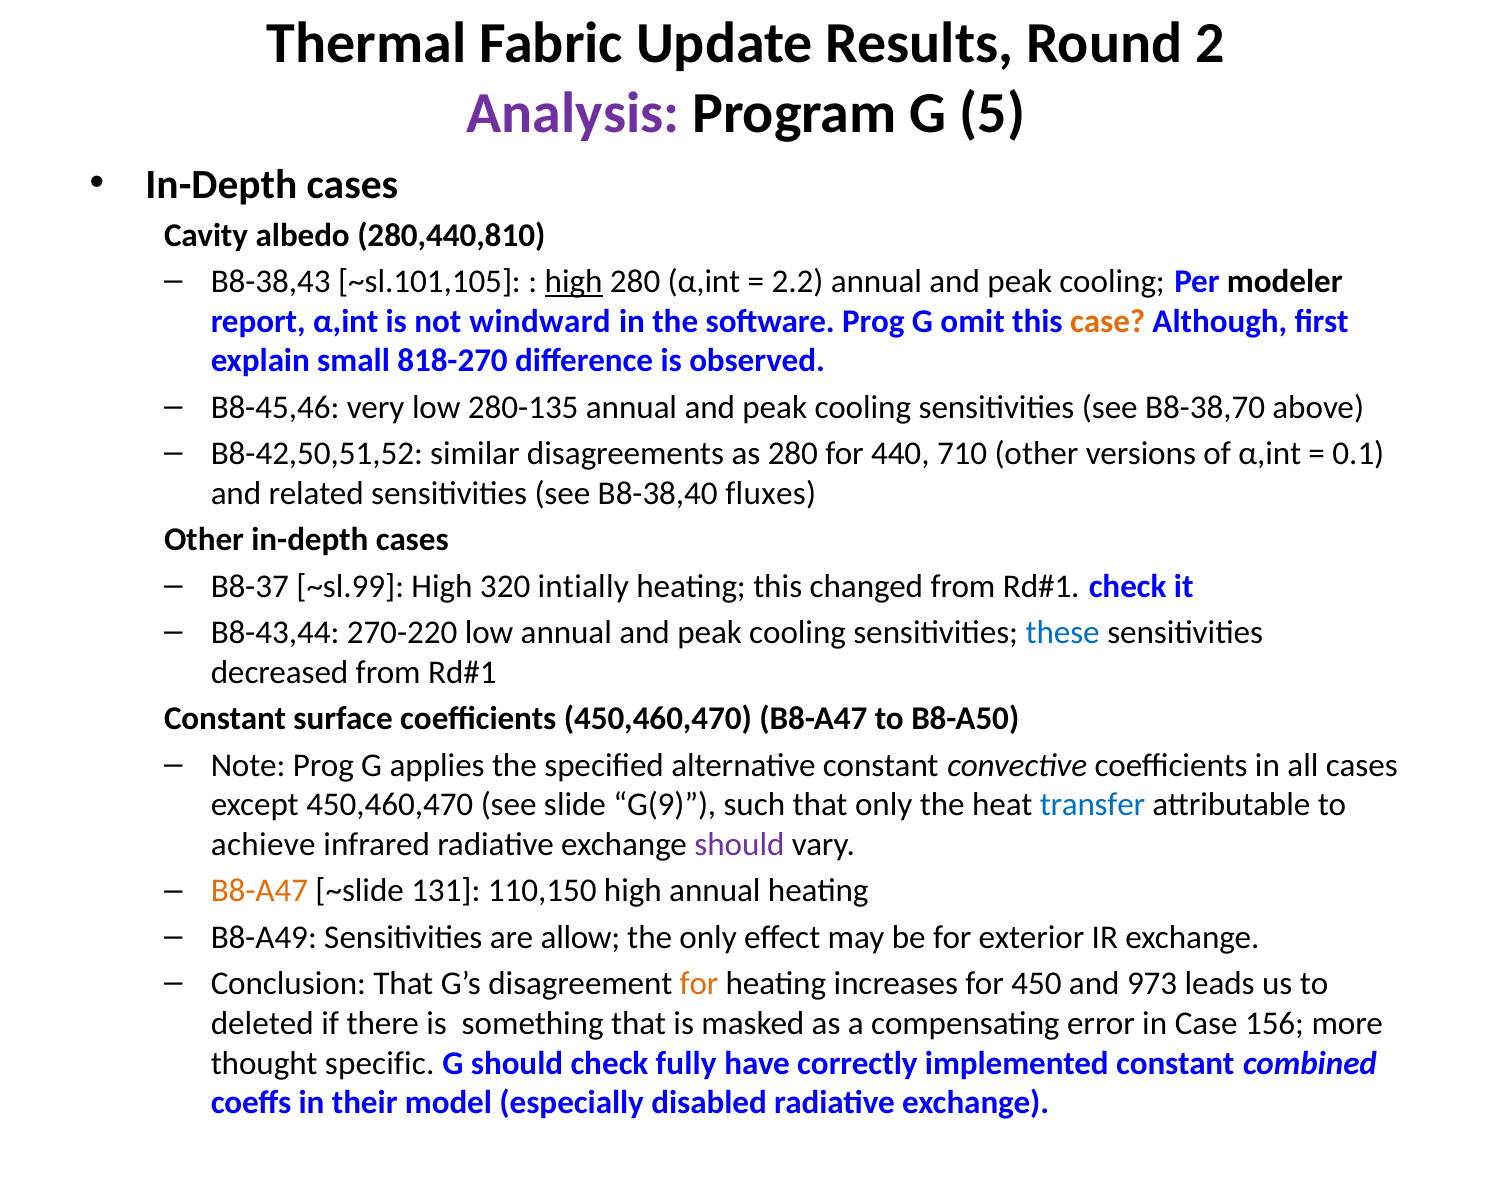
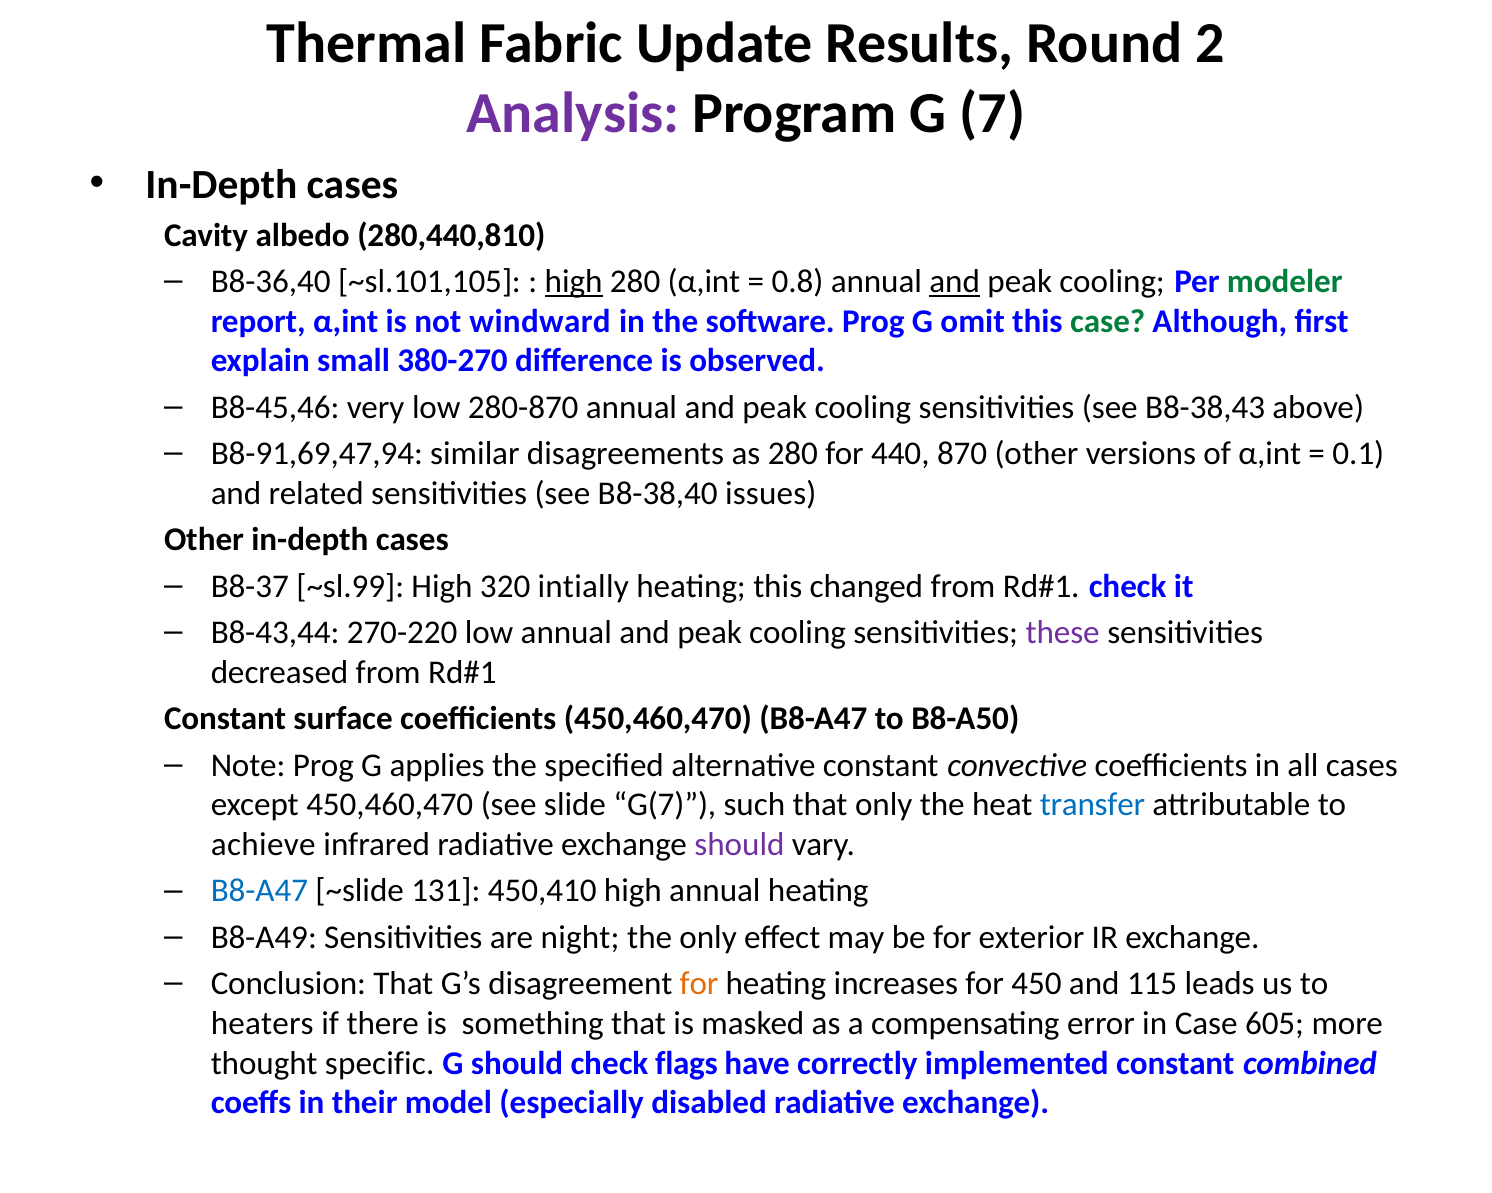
5: 5 -> 7
B8-38,43: B8-38,43 -> B8-36,40
2.2: 2.2 -> 0.8
and at (955, 282) underline: none -> present
modeler colour: black -> green
case at (1108, 321) colour: orange -> green
818-270: 818-270 -> 380-270
280-135: 280-135 -> 280-870
B8-38,70: B8-38,70 -> B8-38,43
B8-42,50,51,52: B8-42,50,51,52 -> B8-91,69,47,94
710: 710 -> 870
fluxes: fluxes -> issues
these colour: blue -> purple
G(9: G(9 -> G(7
B8-A47 at (259, 891) colour: orange -> blue
110,150: 110,150 -> 450,410
allow: allow -> night
973: 973 -> 115
deleted: deleted -> heaters
156: 156 -> 605
fully: fully -> flags
